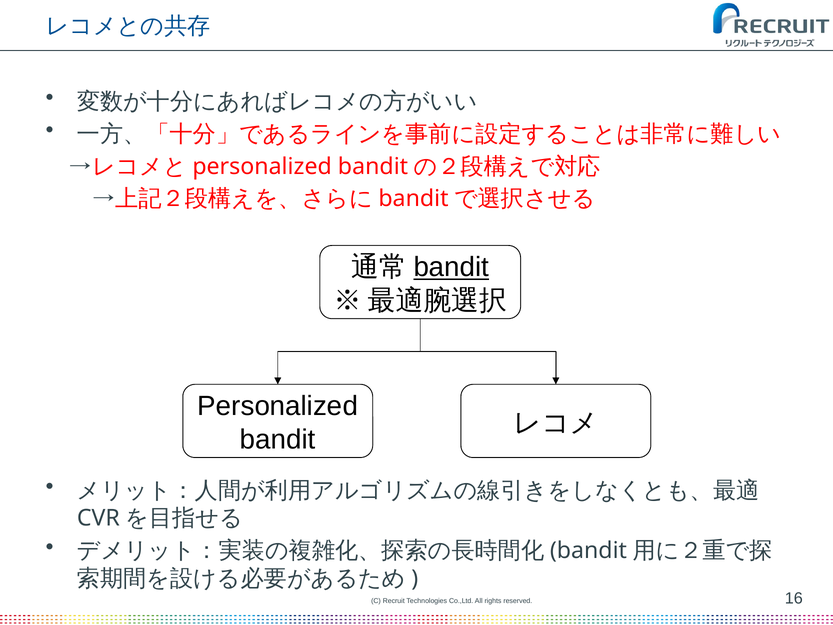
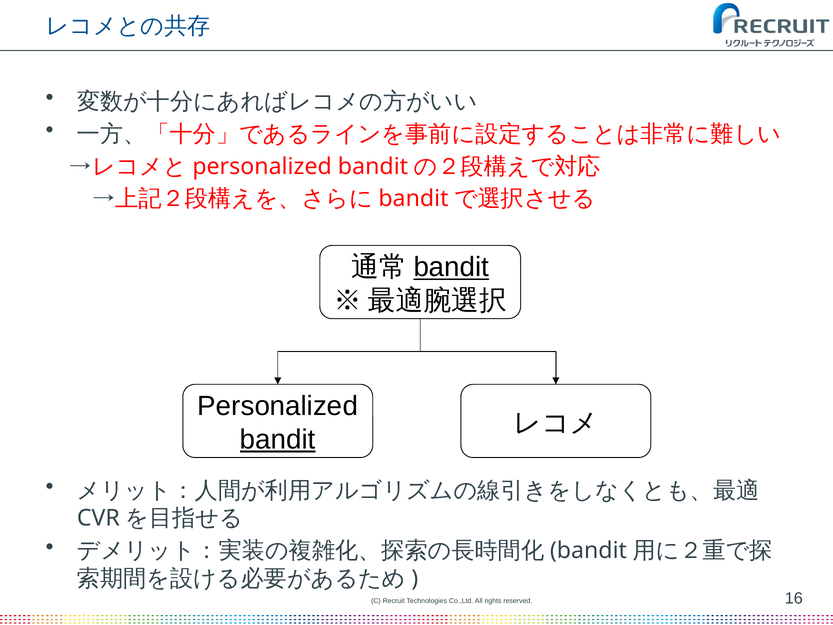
bandit at (278, 439) underline: none -> present
